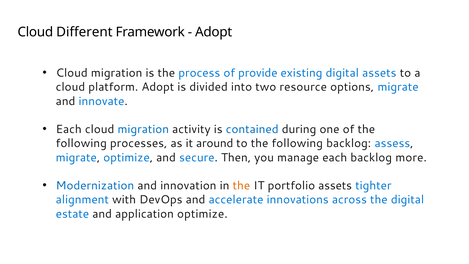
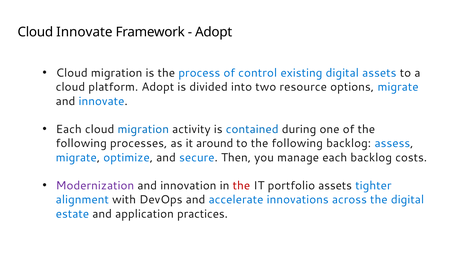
Cloud Different: Different -> Innovate
provide: provide -> control
more: more -> costs
Modernization colour: blue -> purple
the at (241, 186) colour: orange -> red
application optimize: optimize -> practices
